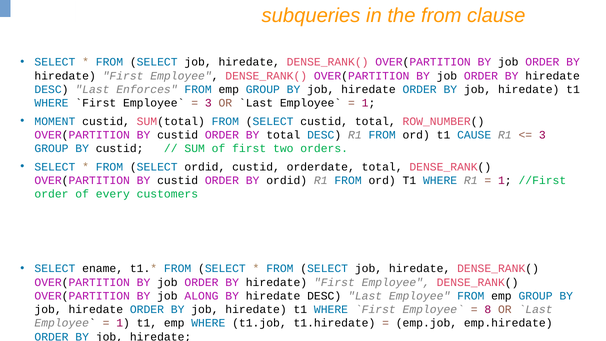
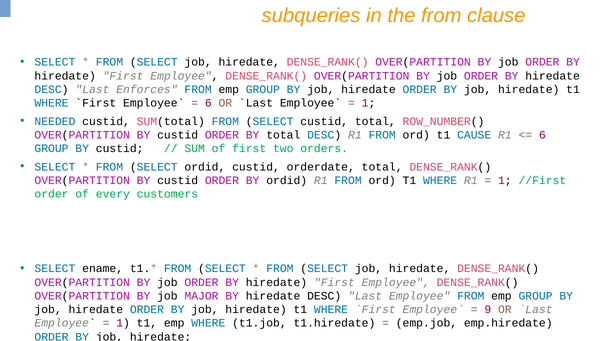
3 at (208, 103): 3 -> 6
MOMENT: MOMENT -> NEEDED
3 at (542, 135): 3 -> 6
ALONG: ALONG -> MAJOR
8: 8 -> 9
